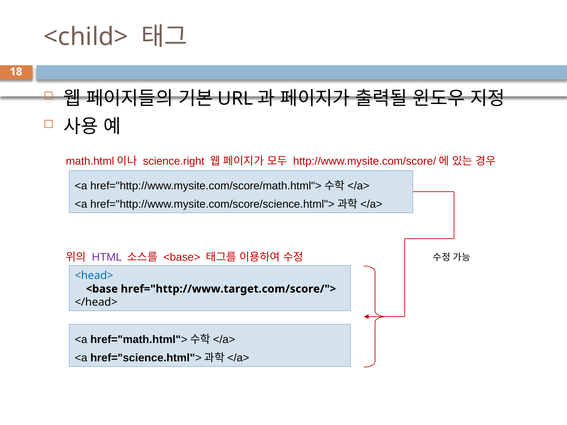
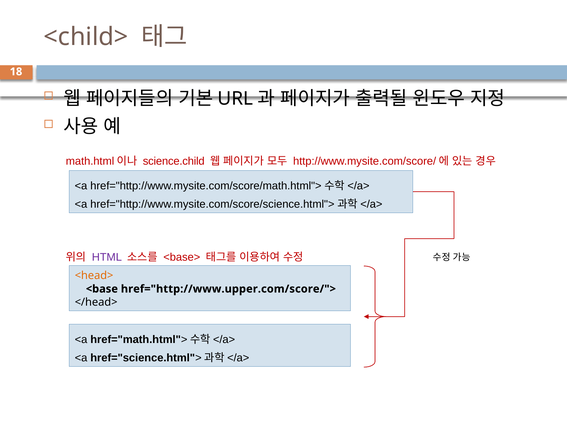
science.right: science.right -> science.child
<head> colour: blue -> orange
href="http://www.target.com/score/">: href="http://www.target.com/score/"> -> href="http://www.upper.com/score/">
